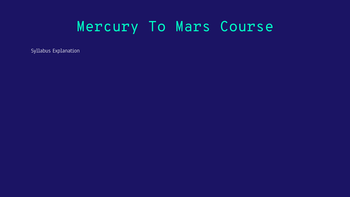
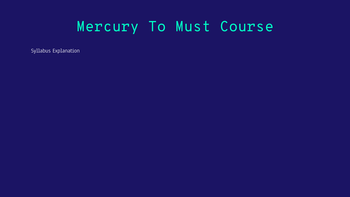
Mars: Mars -> Must
